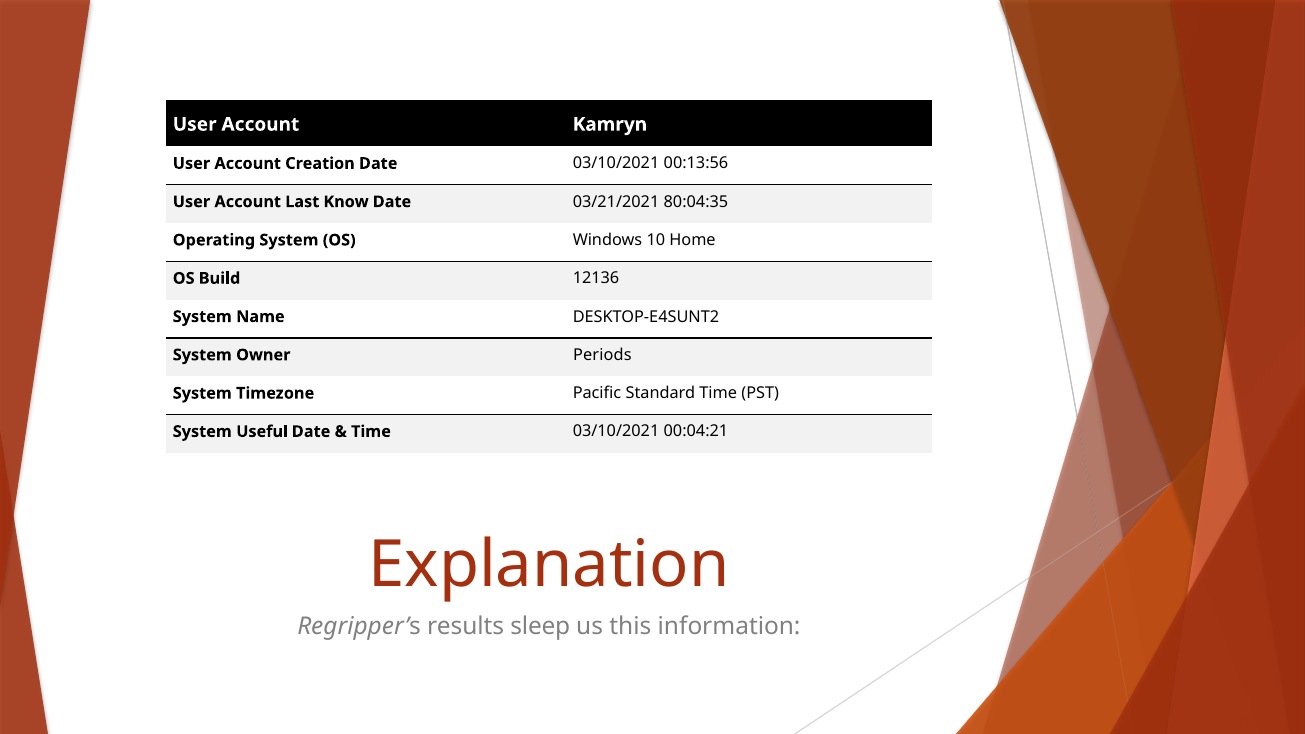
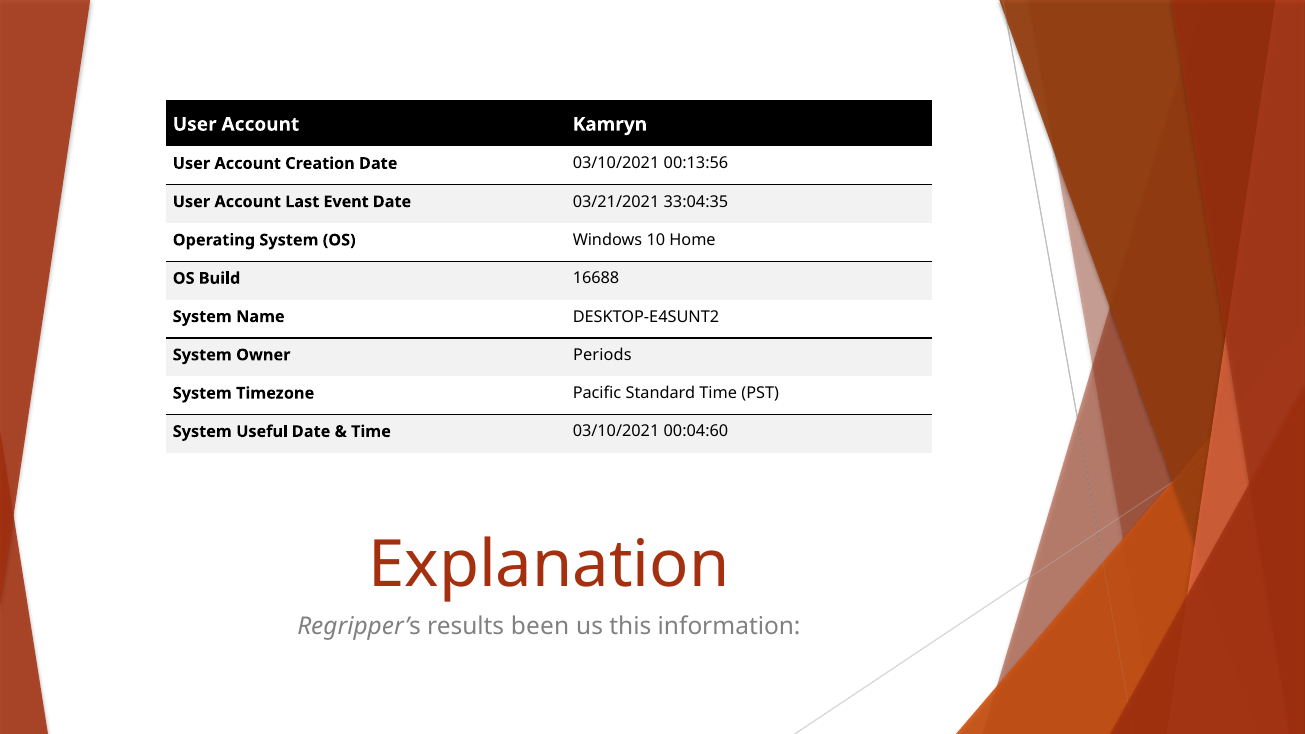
Know: Know -> Event
80:04:35: 80:04:35 -> 33:04:35
12136: 12136 -> 16688
00:04:21: 00:04:21 -> 00:04:60
sleep: sleep -> been
